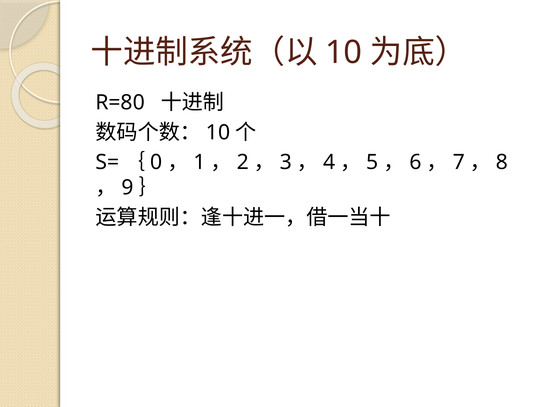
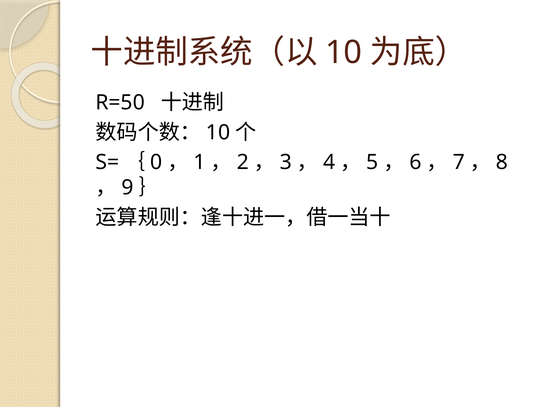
R=80: R=80 -> R=50
